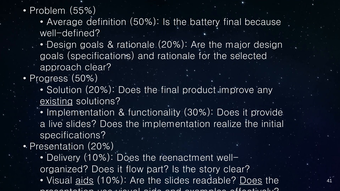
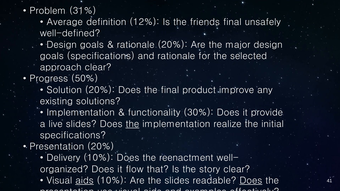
55%: 55% -> 31%
definition 50%: 50% -> 12%
battery: battery -> friends
because: because -> unsafely
existing underline: present -> none
the at (132, 124) underline: none -> present
part: part -> that
